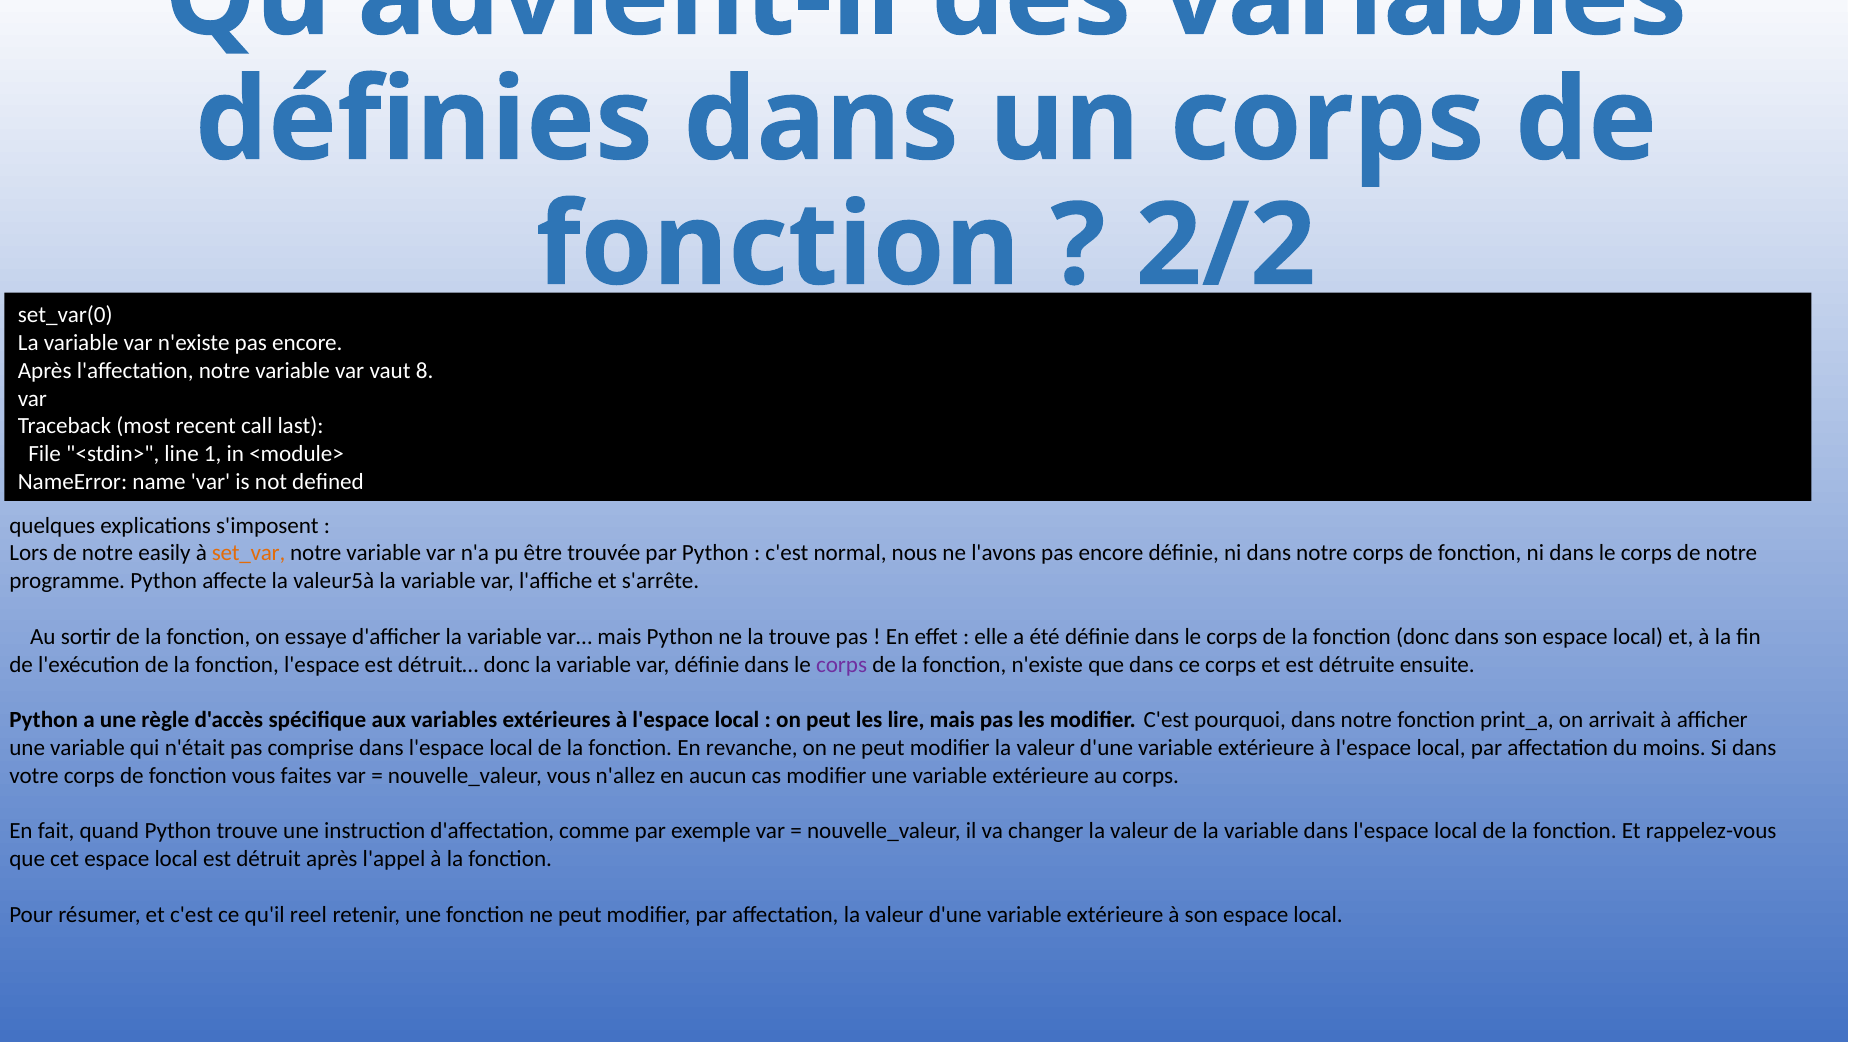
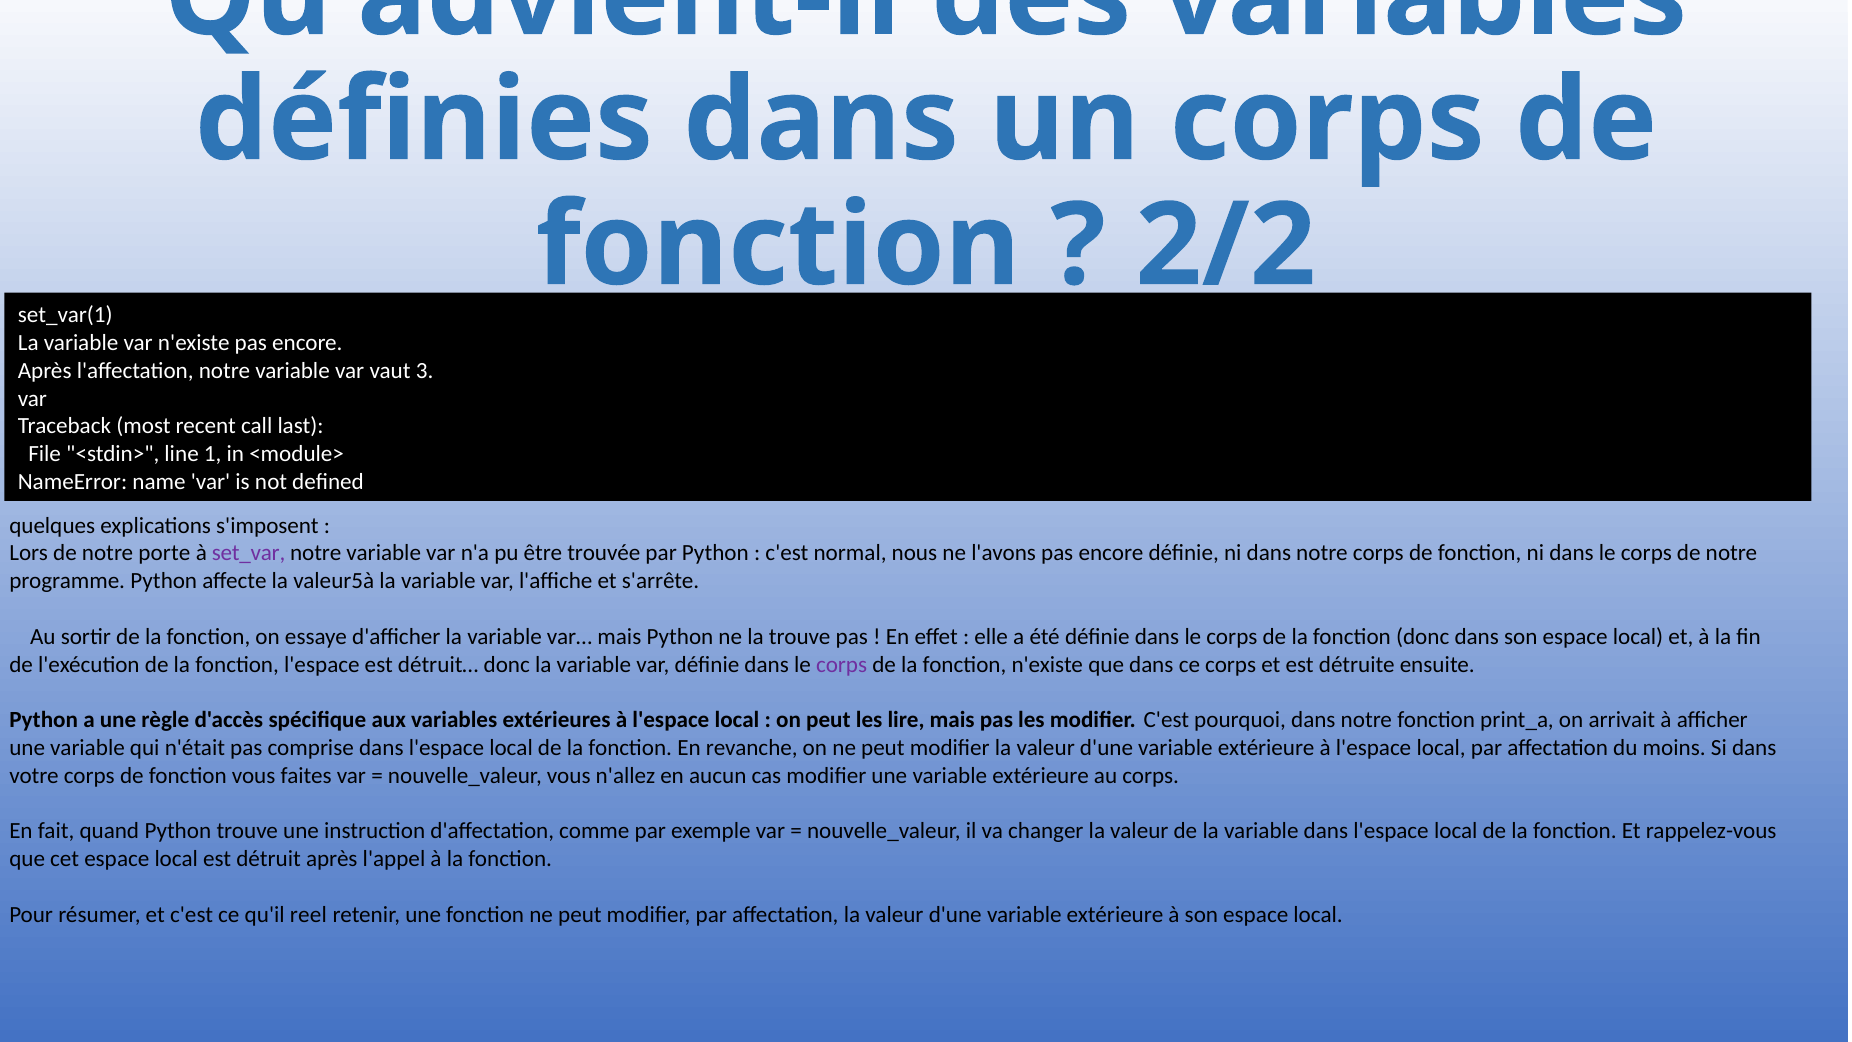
set_var(0: set_var(0 -> set_var(1
8: 8 -> 3
easily: easily -> porte
set_var colour: orange -> purple
